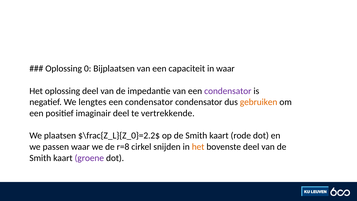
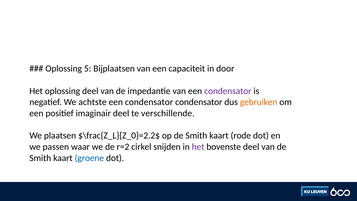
0: 0 -> 5
in waar: waar -> door
lengtes: lengtes -> achtste
vertrekkende: vertrekkende -> verschillende
r=8: r=8 -> r=2
het at (198, 147) colour: orange -> purple
groene colour: purple -> blue
